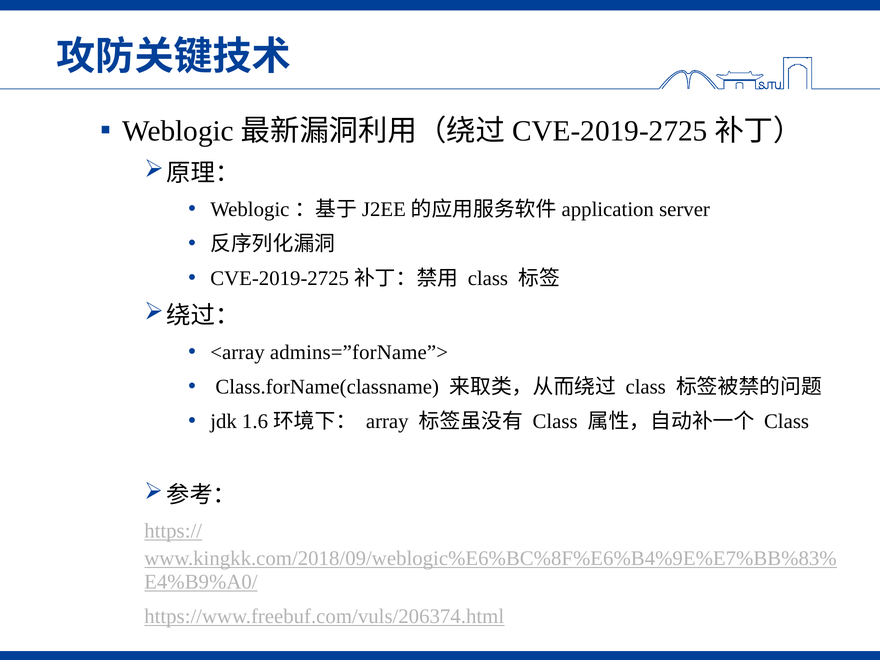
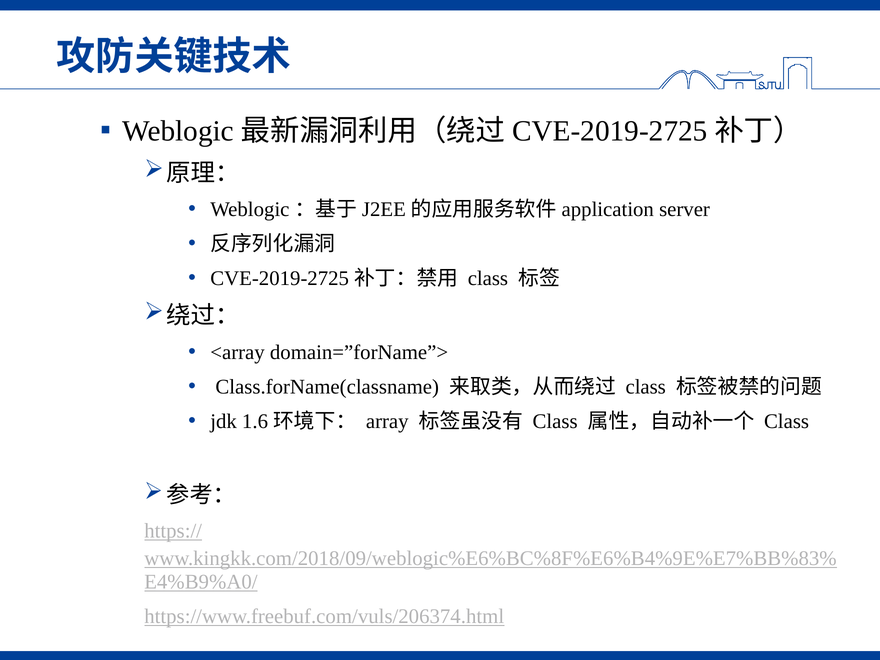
admins=”forName”>: admins=”forName”> -> domain=”forName”>
